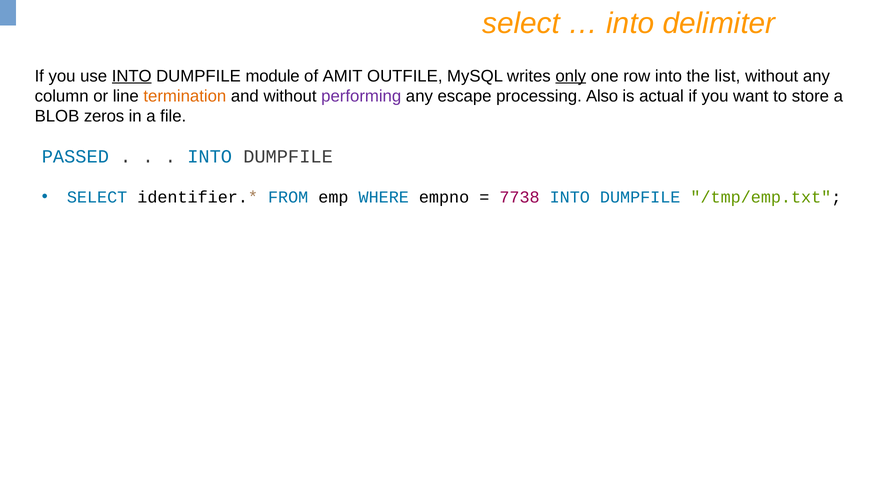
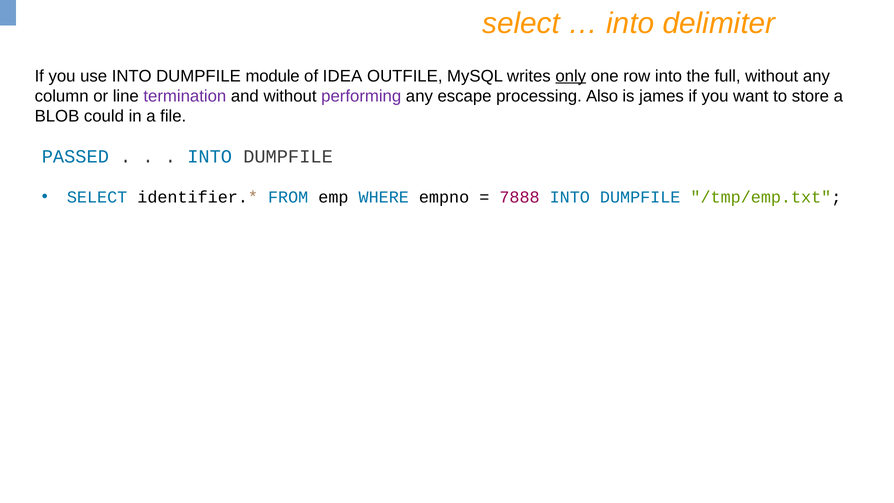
INTO at (132, 76) underline: present -> none
AMIT: AMIT -> IDEA
list: list -> full
termination colour: orange -> purple
actual: actual -> james
zeros: zeros -> could
7738: 7738 -> 7888
